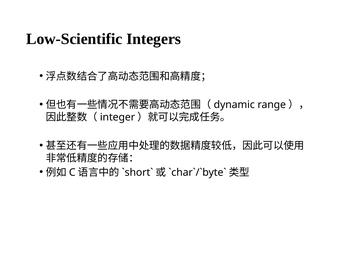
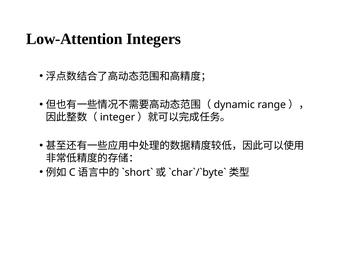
Low-Scientific: Low-Scientific -> Low-Attention
